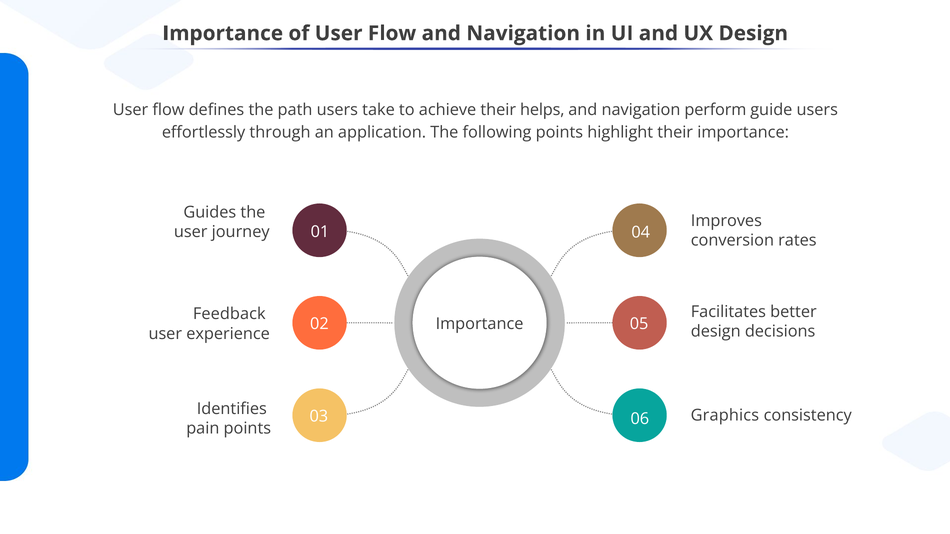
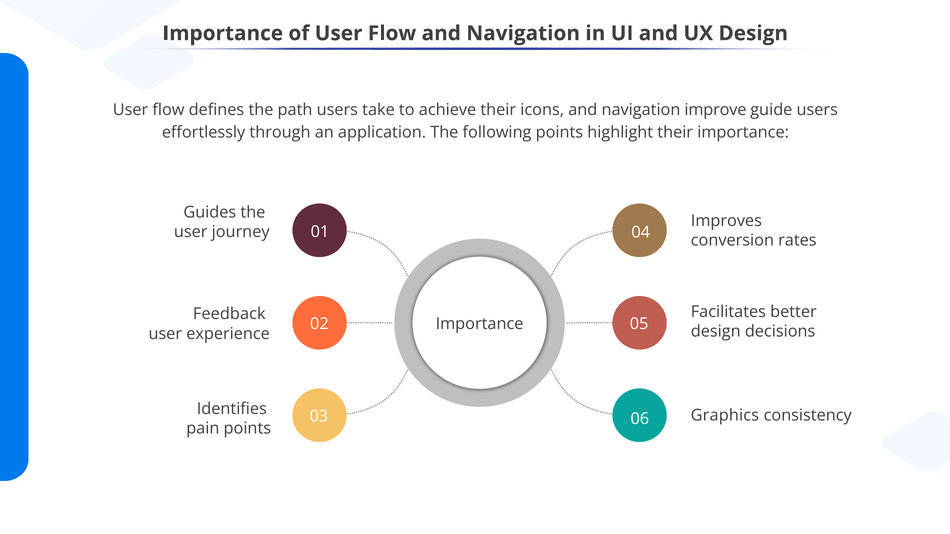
helps: helps -> icons
perform: perform -> improve
